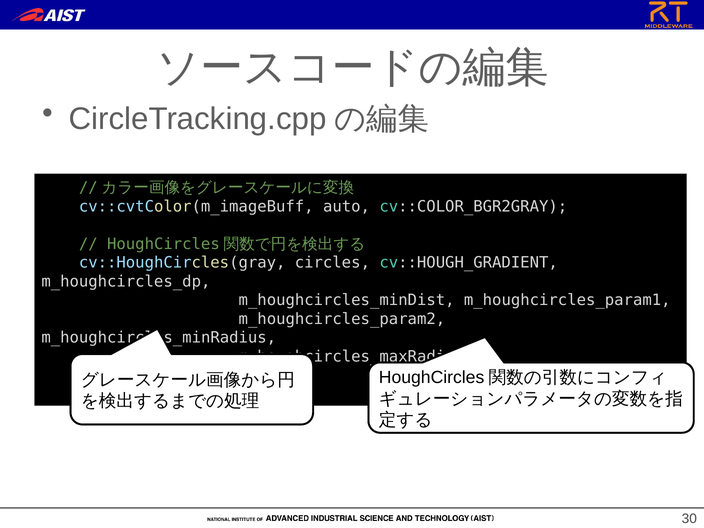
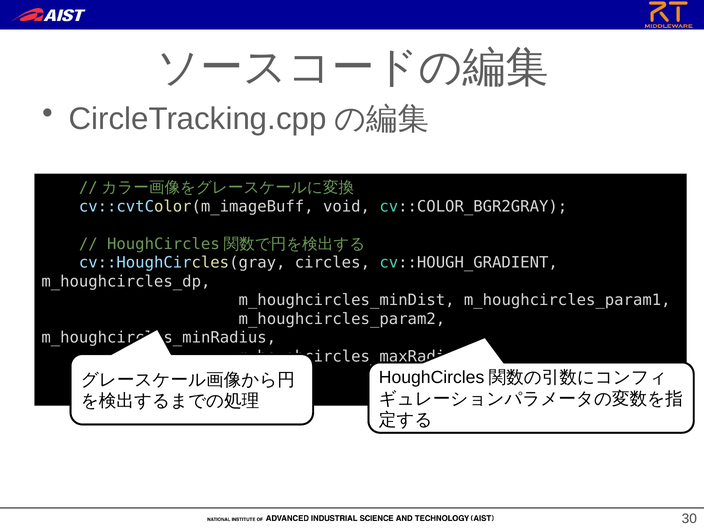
auto: auto -> void
